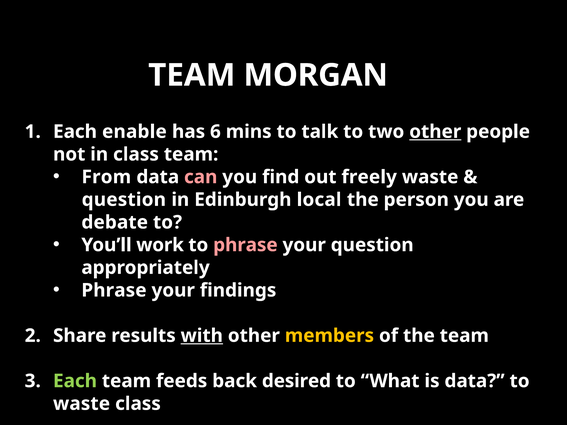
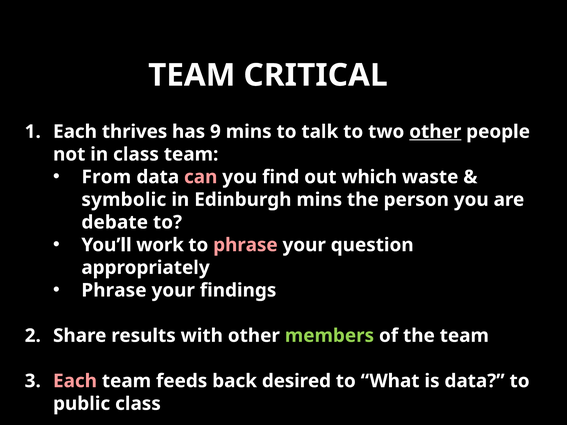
MORGAN: MORGAN -> CRITICAL
enable: enable -> thrives
6: 6 -> 9
freely: freely -> which
question at (124, 200): question -> symbolic
Edinburgh local: local -> mins
with underline: present -> none
members colour: yellow -> light green
Each at (75, 381) colour: light green -> pink
waste at (82, 404): waste -> public
